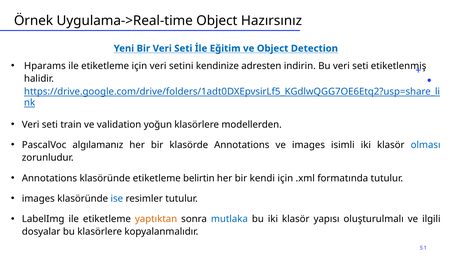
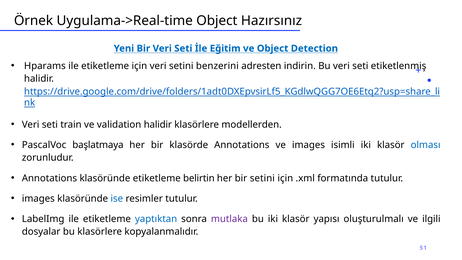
kendinize: kendinize -> benzerini
validation yoğun: yoğun -> halidir
algılamanız: algılamanız -> başlatmaya
bir kendi: kendi -> setini
yaptıktan colour: orange -> blue
mutlaka colour: blue -> purple
